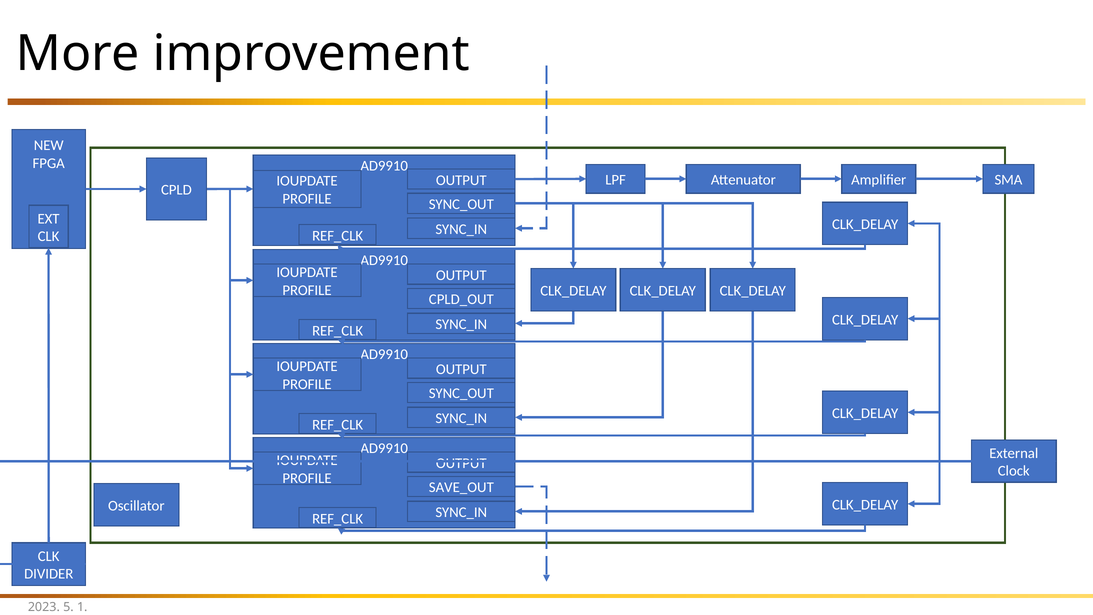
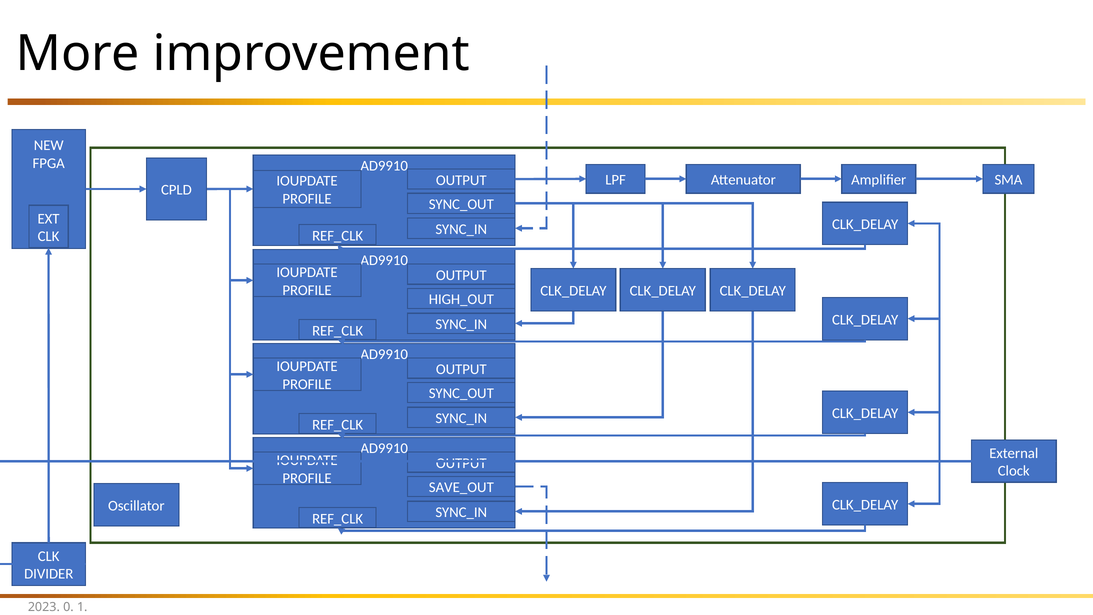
CPLD_OUT: CPLD_OUT -> HIGH_OUT
5: 5 -> 0
